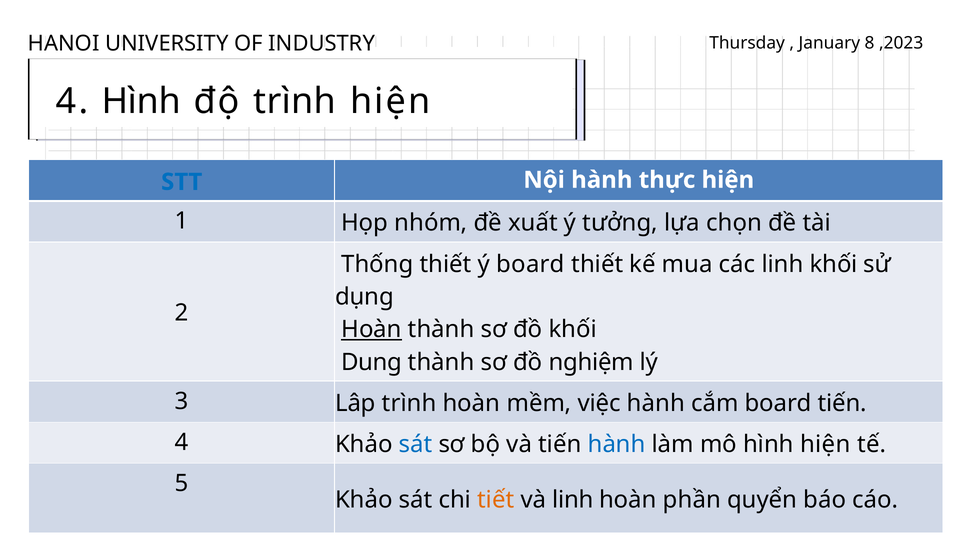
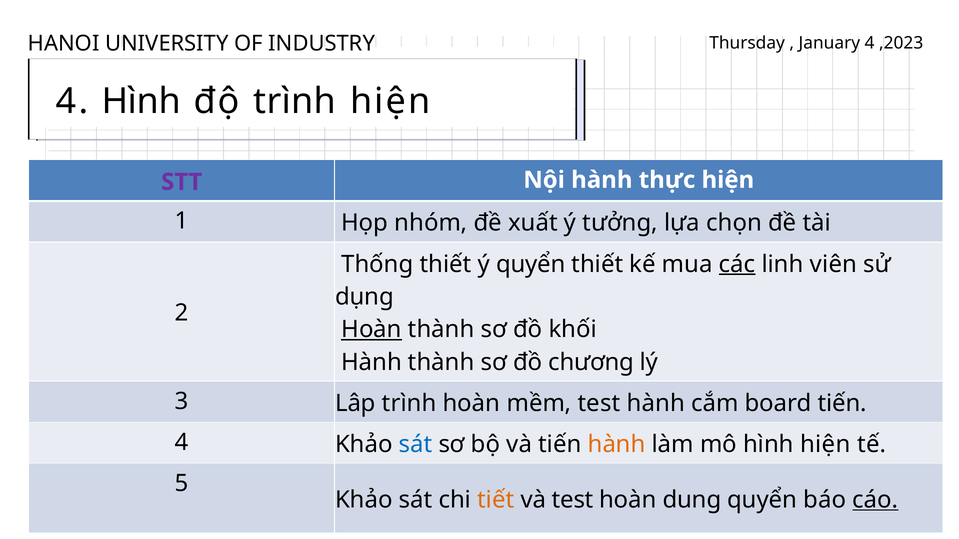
January 8: 8 -> 4
STT colour: blue -> purple
ý board: board -> quyển
các underline: none -> present
linh khối: khối -> viên
Dung at (372, 362): Dung -> Hành
nghiệm: nghiệm -> chương
mềm việc: việc -> test
hành at (617, 445) colour: blue -> orange
và linh: linh -> test
phần: phần -> dung
cáo underline: none -> present
